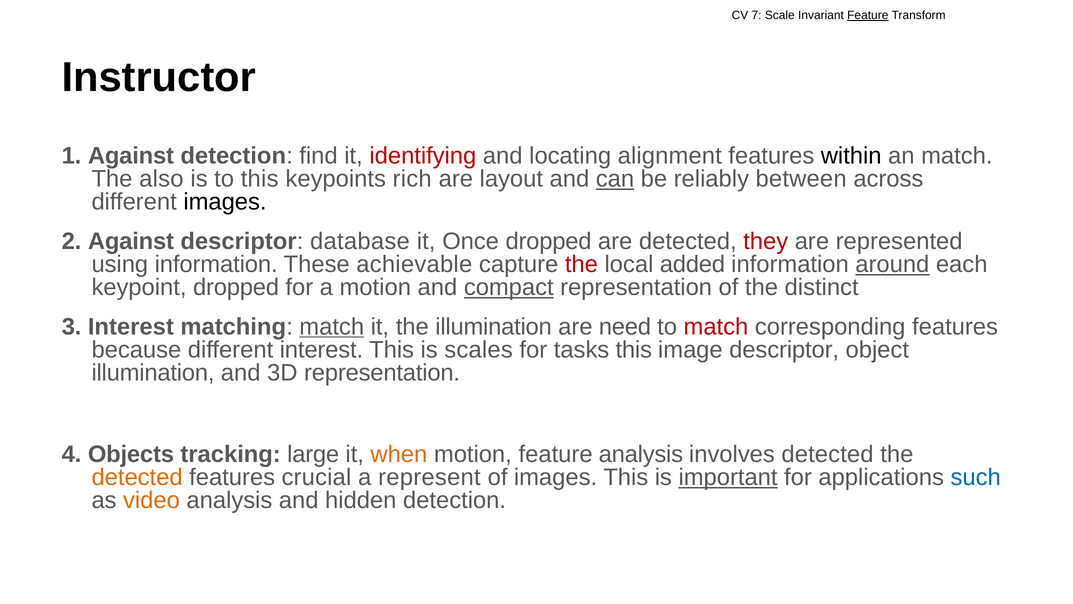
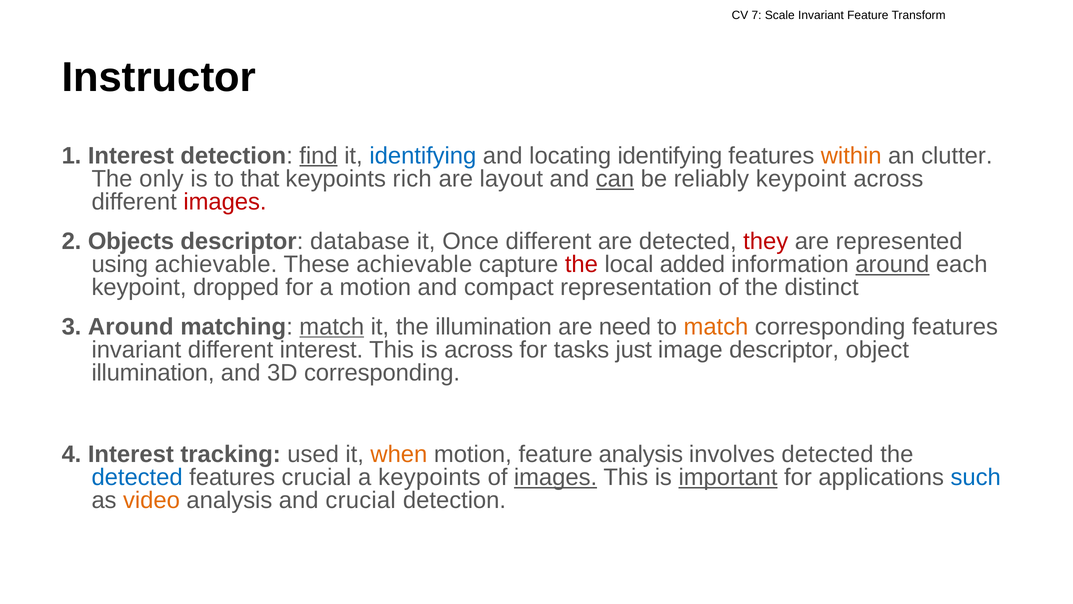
Feature at (868, 15) underline: present -> none
1 Against: Against -> Interest
find underline: none -> present
identifying at (423, 156) colour: red -> blue
locating alignment: alignment -> identifying
within colour: black -> orange
an match: match -> clutter
also: also -> only
to this: this -> that
reliably between: between -> keypoint
images at (225, 202) colour: black -> red
2 Against: Against -> Objects
Once dropped: dropped -> different
using information: information -> achievable
compact underline: present -> none
3 Interest: Interest -> Around
match at (716, 327) colour: red -> orange
because at (136, 350): because -> invariant
is scales: scales -> across
tasks this: this -> just
3D representation: representation -> corresponding
4 Objects: Objects -> Interest
large: large -> used
detected at (137, 477) colour: orange -> blue
a represent: represent -> keypoints
images at (556, 477) underline: none -> present
and hidden: hidden -> crucial
